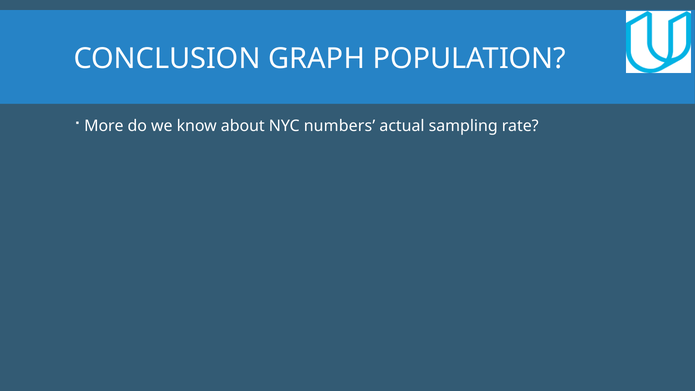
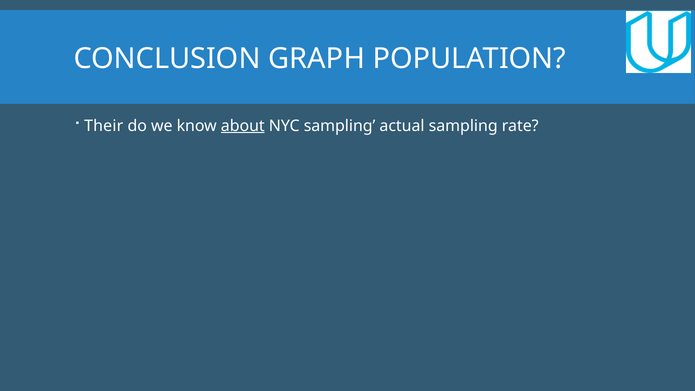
More: More -> Their
about underline: none -> present
NYC numbers: numbers -> sampling
